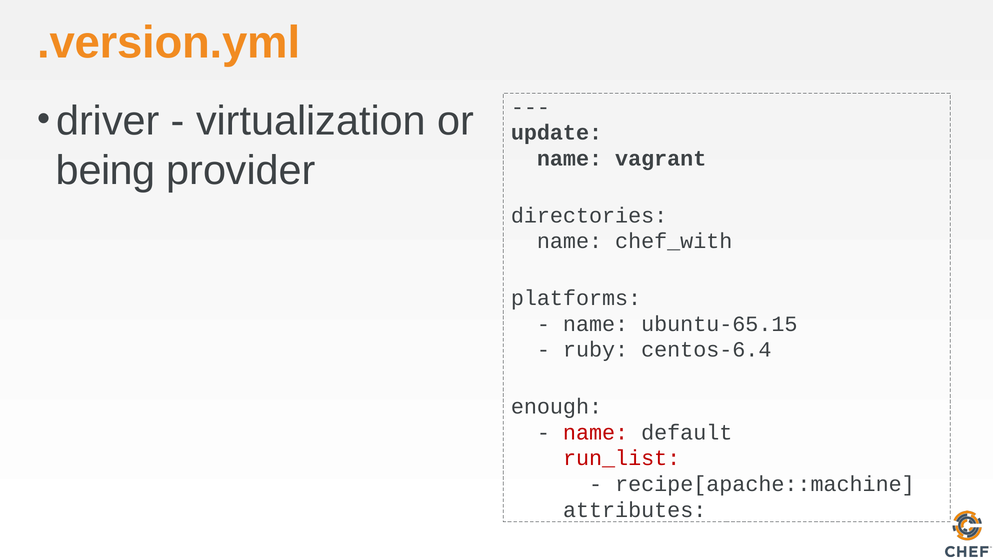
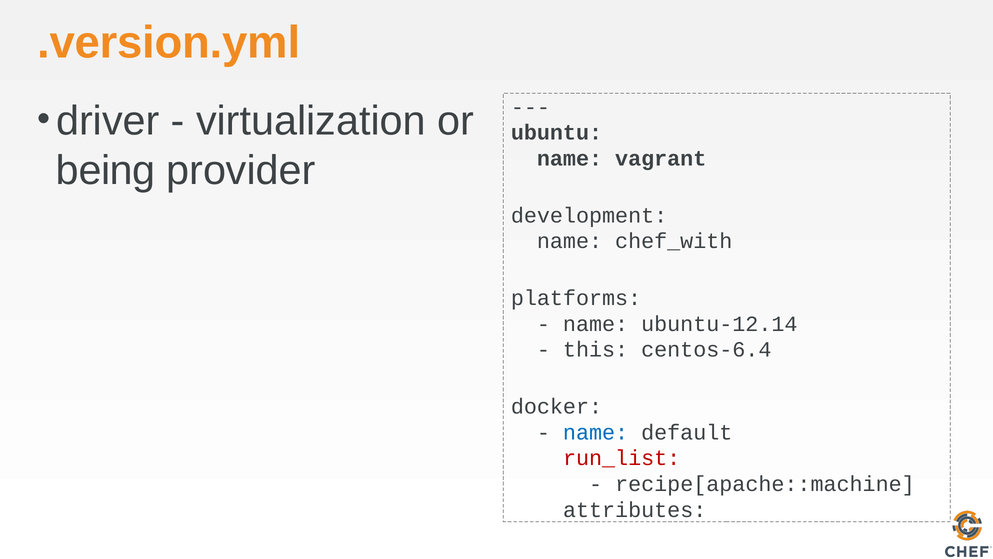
update: update -> ubuntu
directories: directories -> development
ubuntu-65.15: ubuntu-65.15 -> ubuntu-12.14
ruby: ruby -> this
enough: enough -> docker
name at (596, 432) colour: red -> blue
